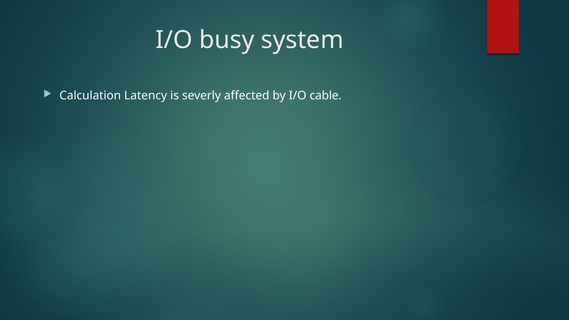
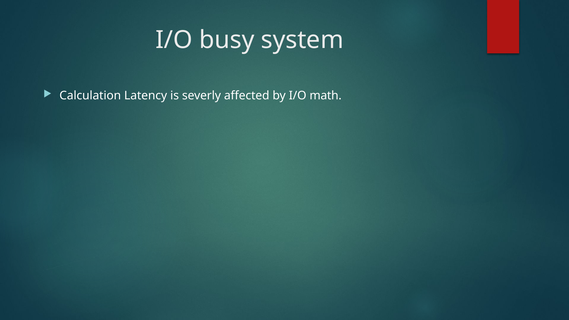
cable: cable -> math
